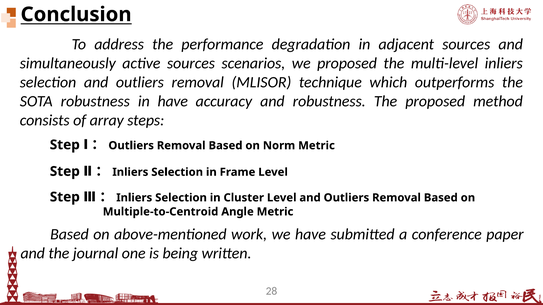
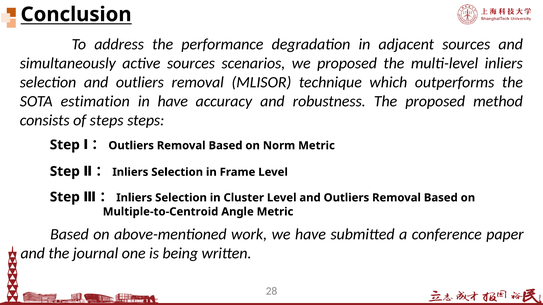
SOTA robustness: robustness -> estimation
of array: array -> steps
